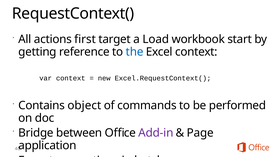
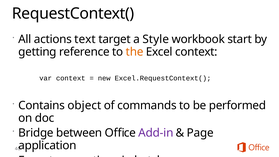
first: first -> text
Load: Load -> Style
the colour: blue -> orange
